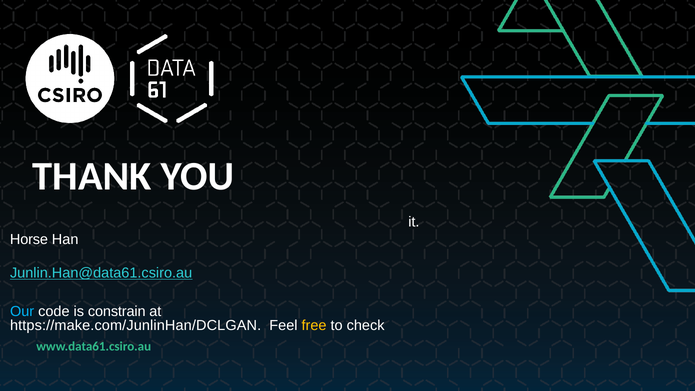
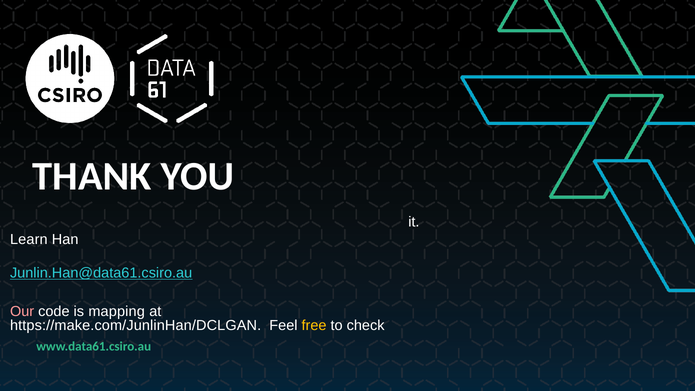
Horse: Horse -> Learn
Our colour: light blue -> pink
constrain: constrain -> mapping
